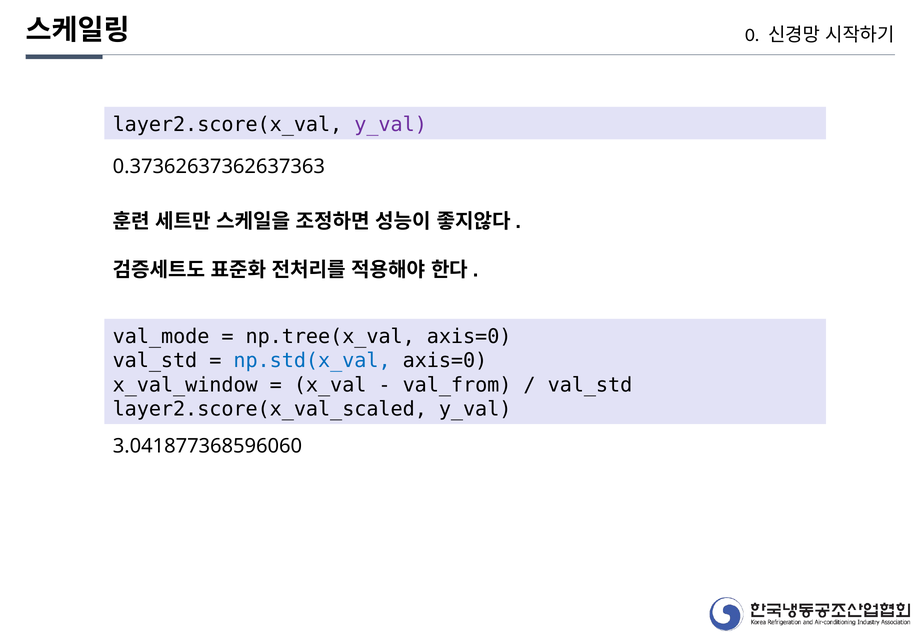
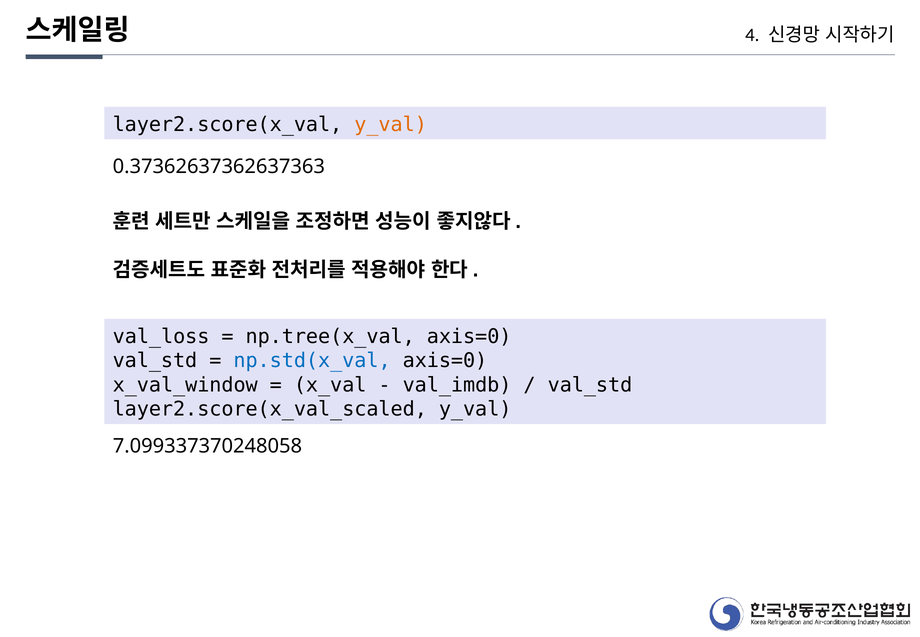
0: 0 -> 4
y_val at (391, 124) colour: purple -> orange
val_mode: val_mode -> val_loss
val_from: val_from -> val_imdb
3.041877368596060: 3.041877368596060 -> 7.099337370248058
